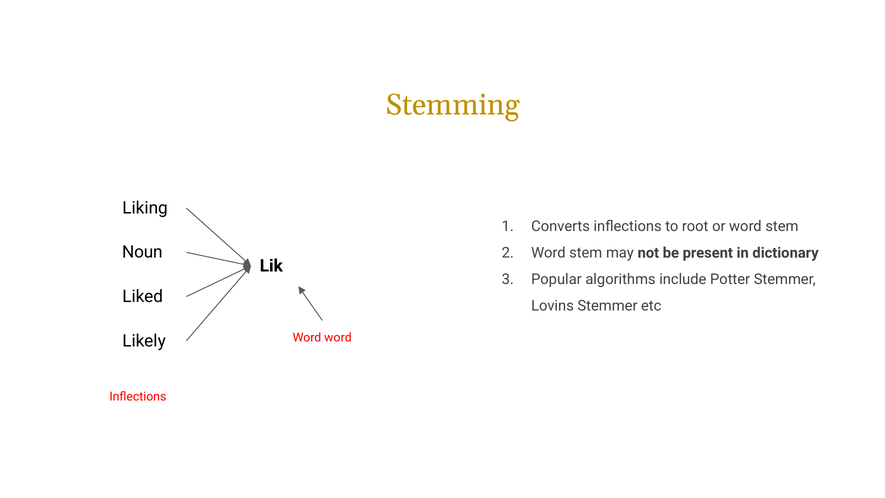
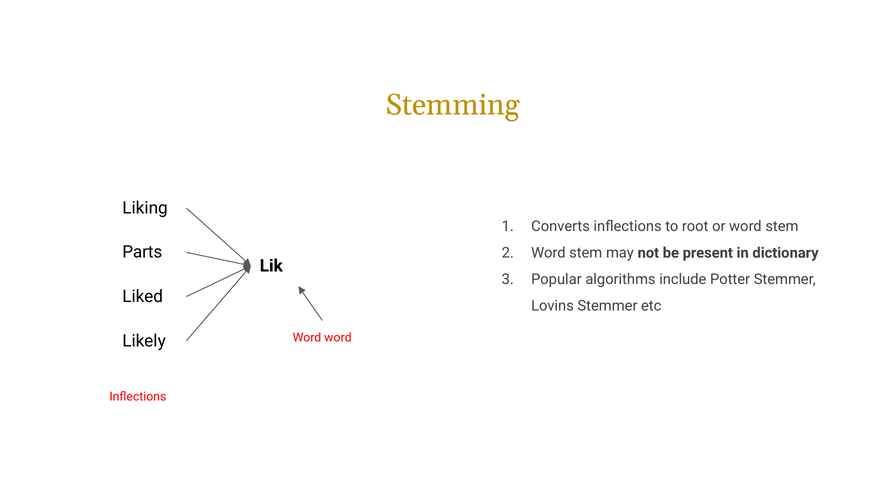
Noun: Noun -> Parts
